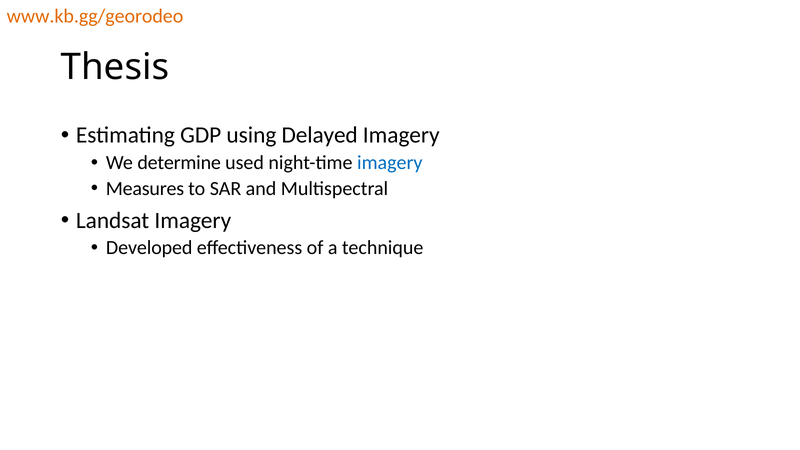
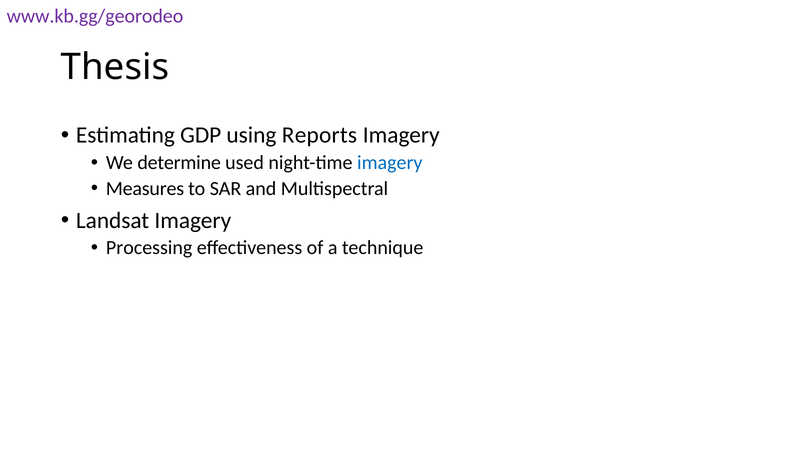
www.kb.gg/georodeo colour: orange -> purple
Delayed: Delayed -> Reports
Developed: Developed -> Processing
